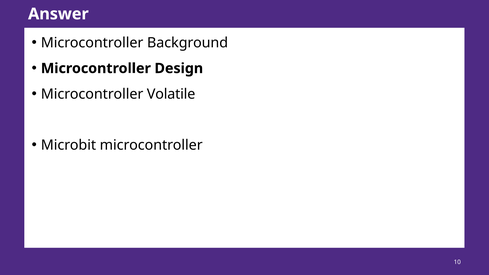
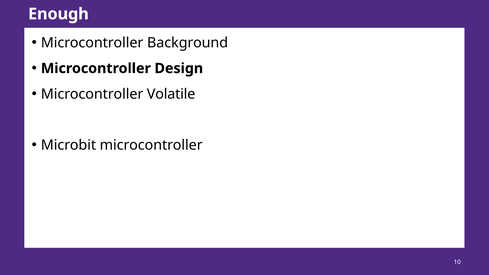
Answer: Answer -> Enough
